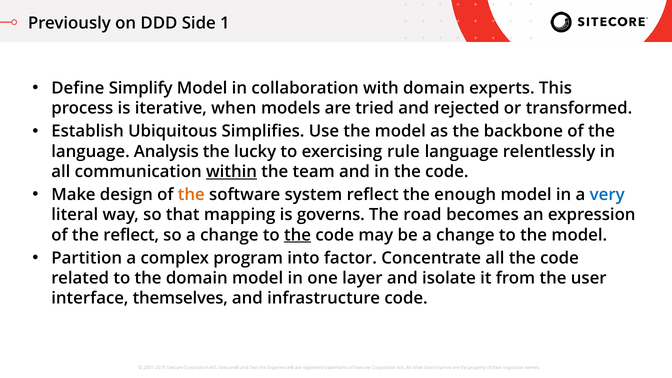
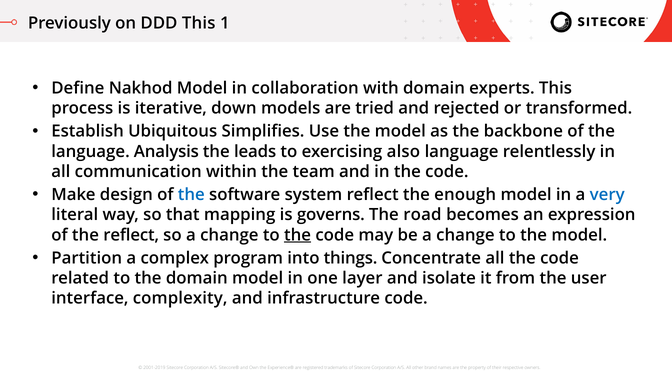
DDD Side: Side -> This
Simplify: Simplify -> Nakhod
when: when -> down
lucky: lucky -> leads
rule: rule -> also
within underline: present -> none
the at (191, 195) colour: orange -> blue
factor: factor -> things
themselves: themselves -> complexity
